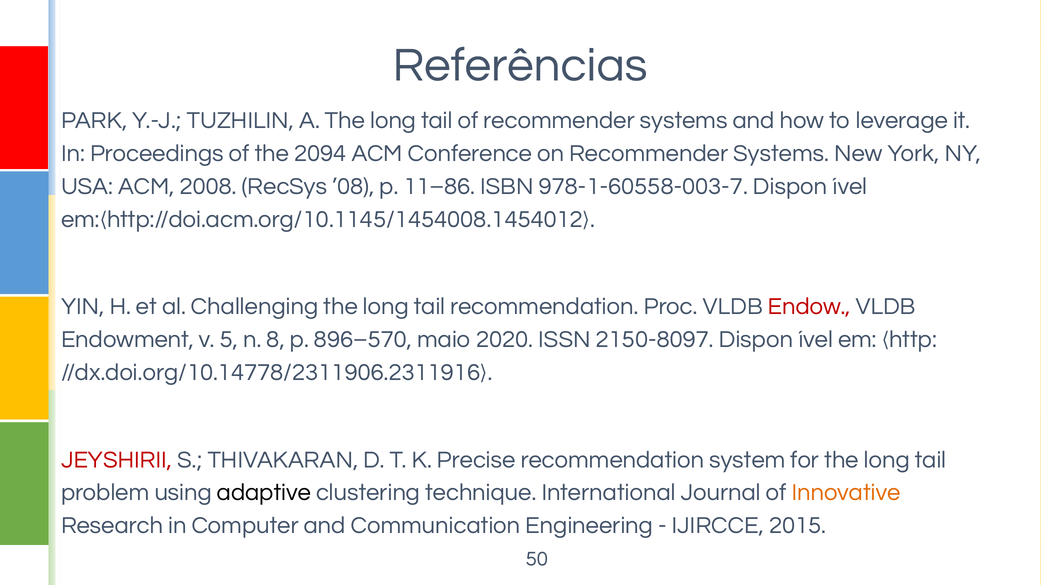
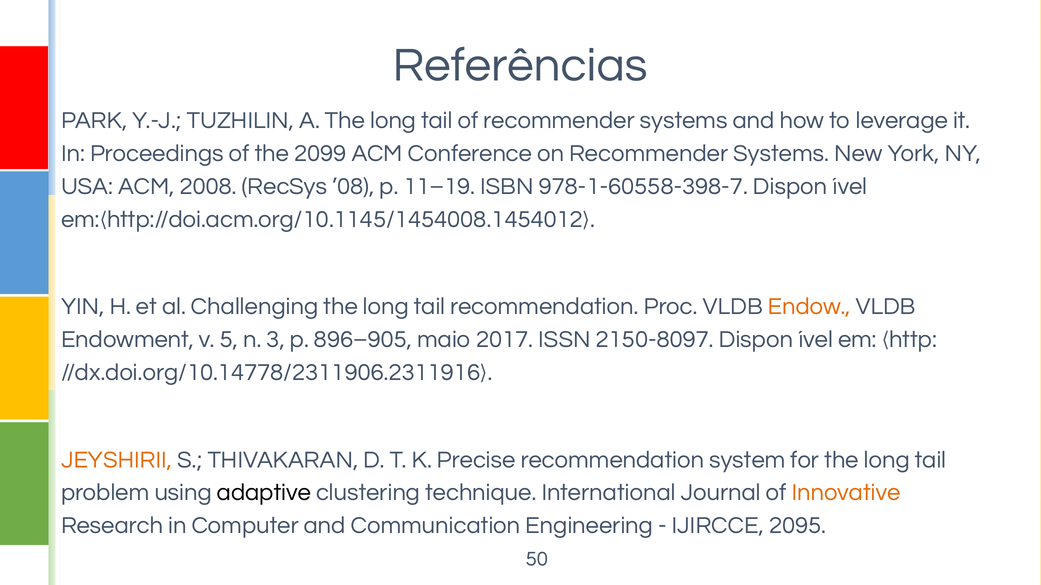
2094: 2094 -> 2099
11–86: 11–86 -> 11–19
978-1-60558-003-7: 978-1-60558-003-7 -> 978-1-60558-398-7
Endow colour: red -> orange
8: 8 -> 3
896–570: 896–570 -> 896–905
2020: 2020 -> 2017
JEYSHIRII colour: red -> orange
2015: 2015 -> 2095
